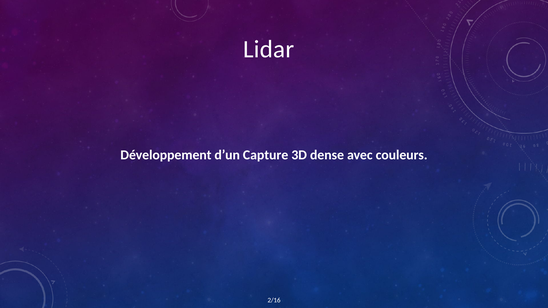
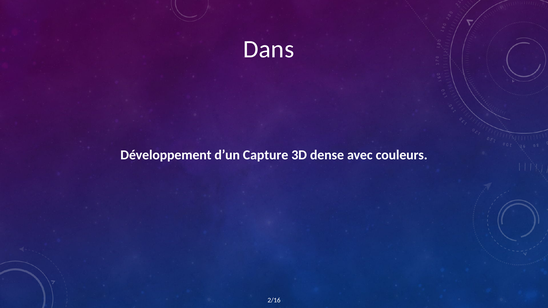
Lidar: Lidar -> Dans
